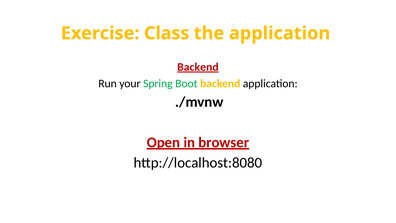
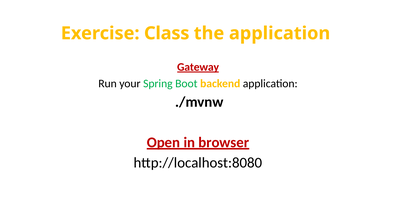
Backend at (198, 67): Backend -> Gateway
